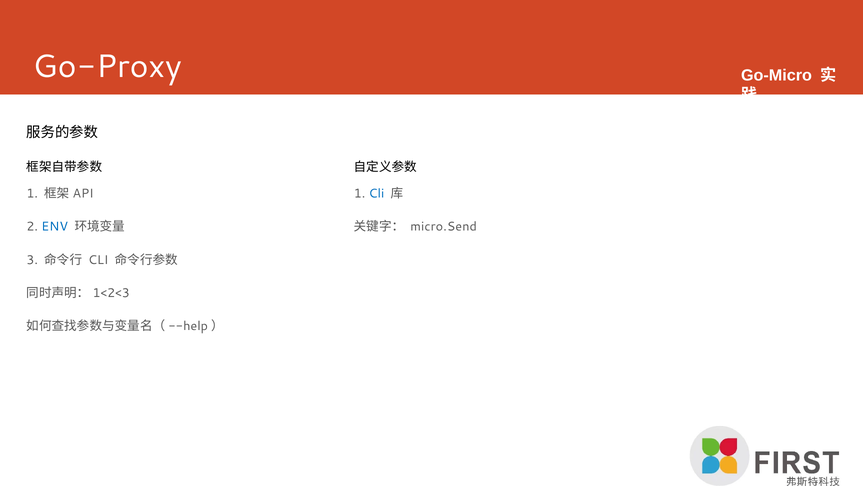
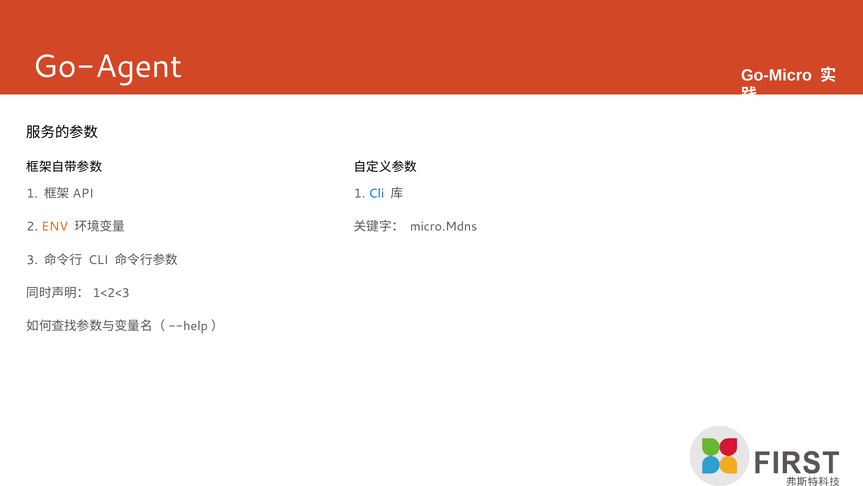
Go-Proxy: Go-Proxy -> Go-Agent
ENV colour: blue -> orange
micro.Send: micro.Send -> micro.Mdns
